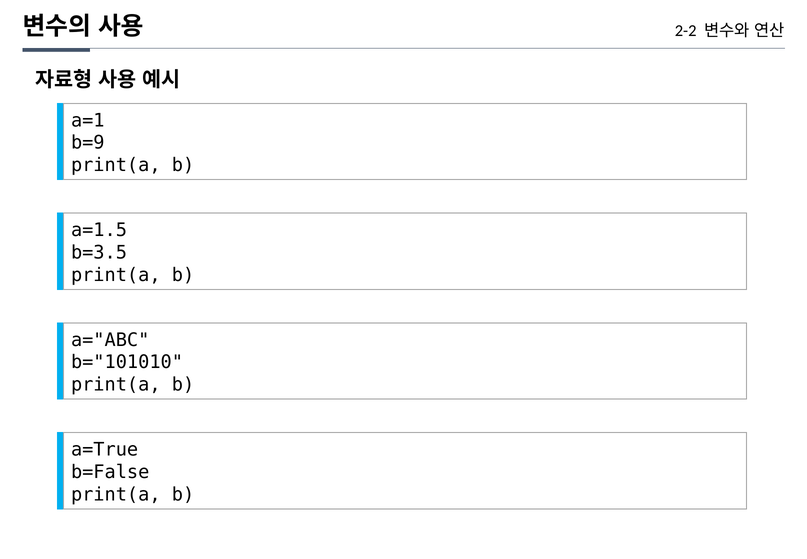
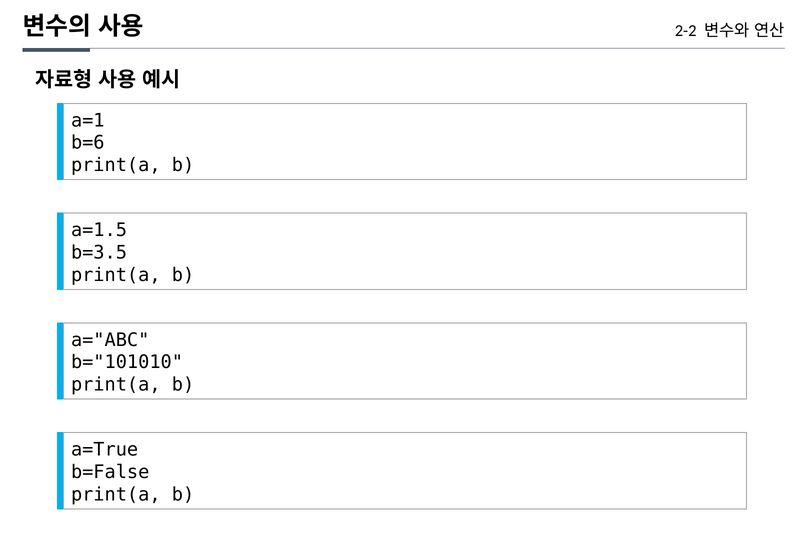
b=9: b=9 -> b=6
